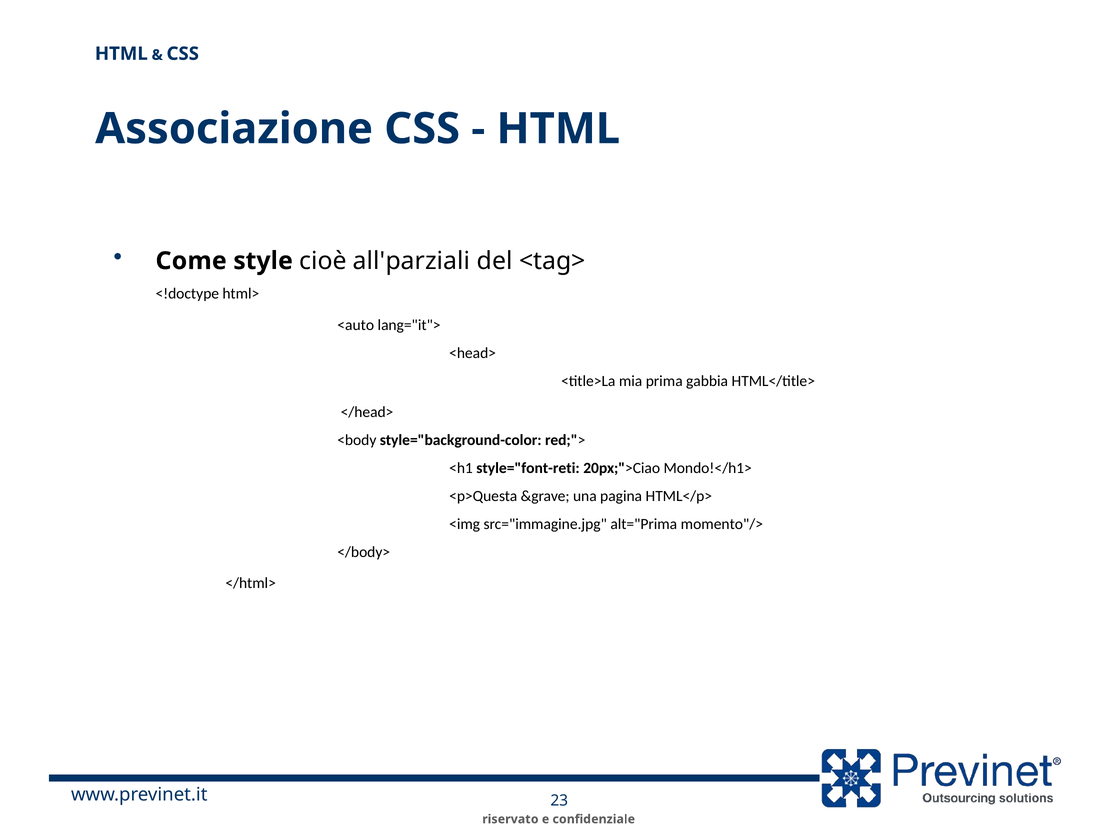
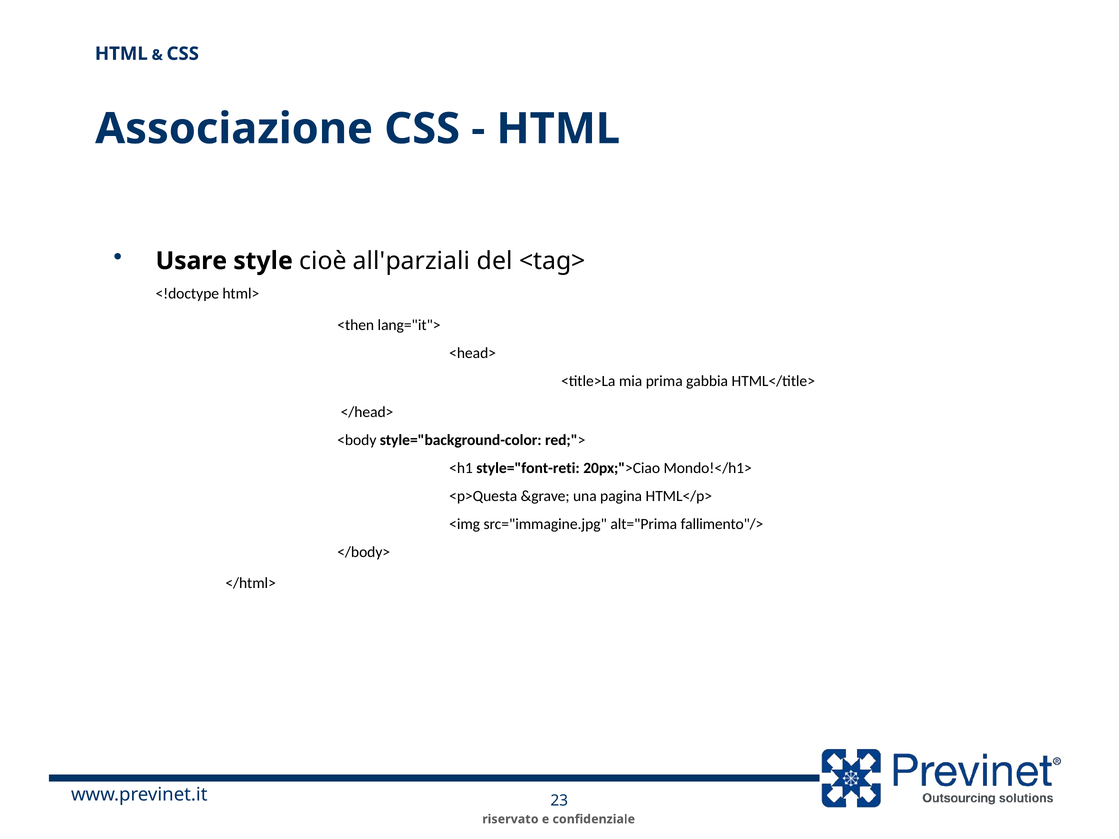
Come: Come -> Usare
<auto: <auto -> <then
momento"/>: momento"/> -> fallimento"/>
